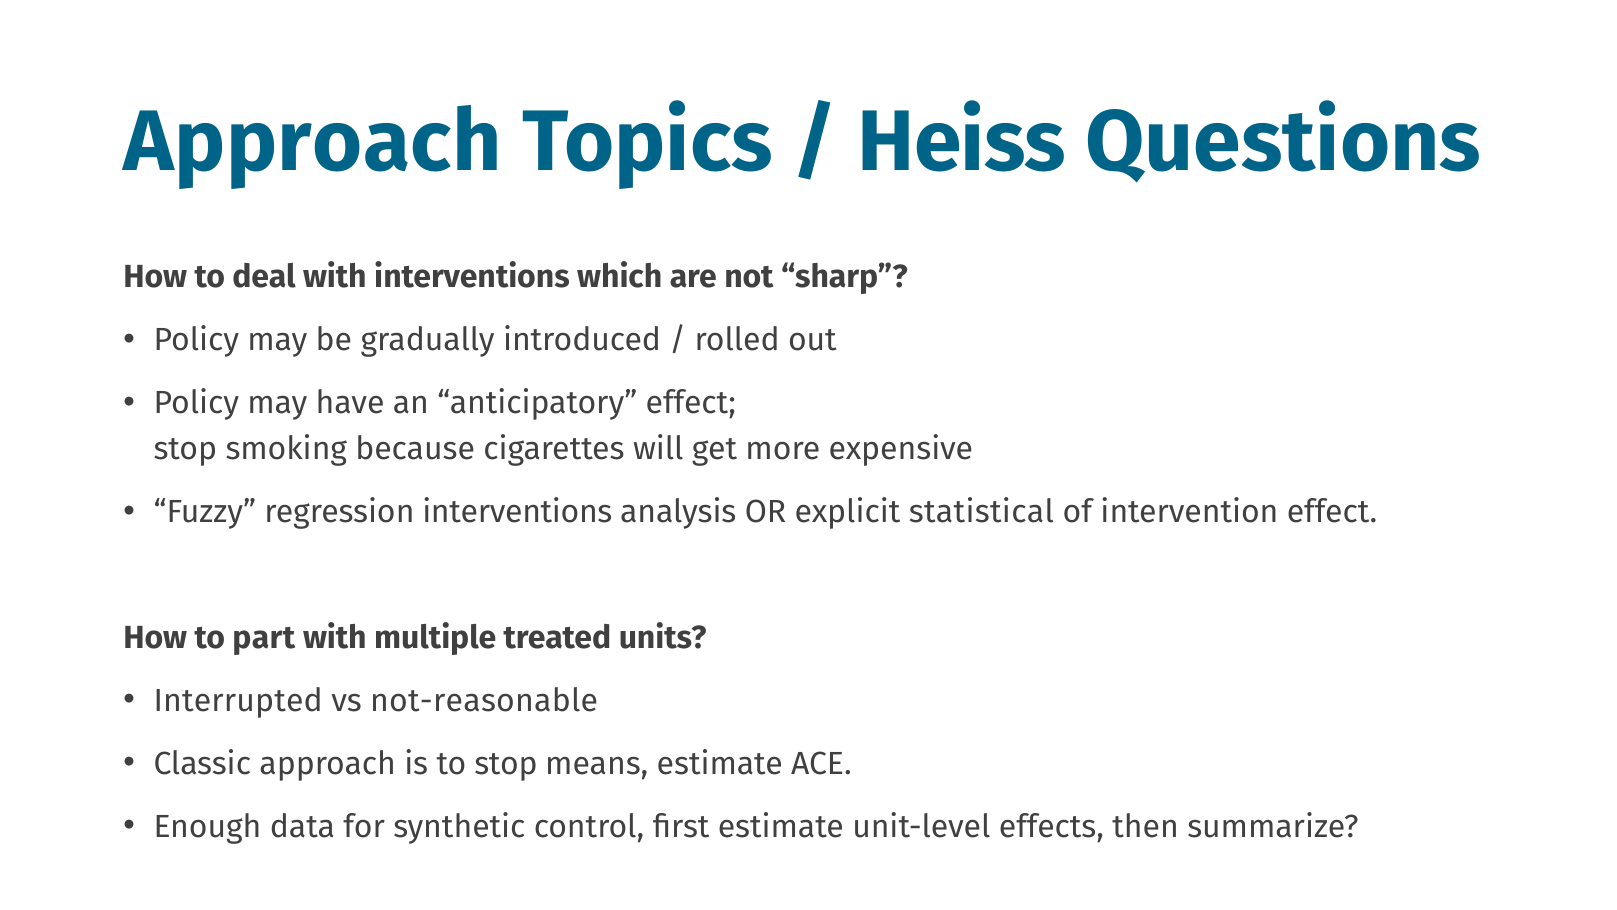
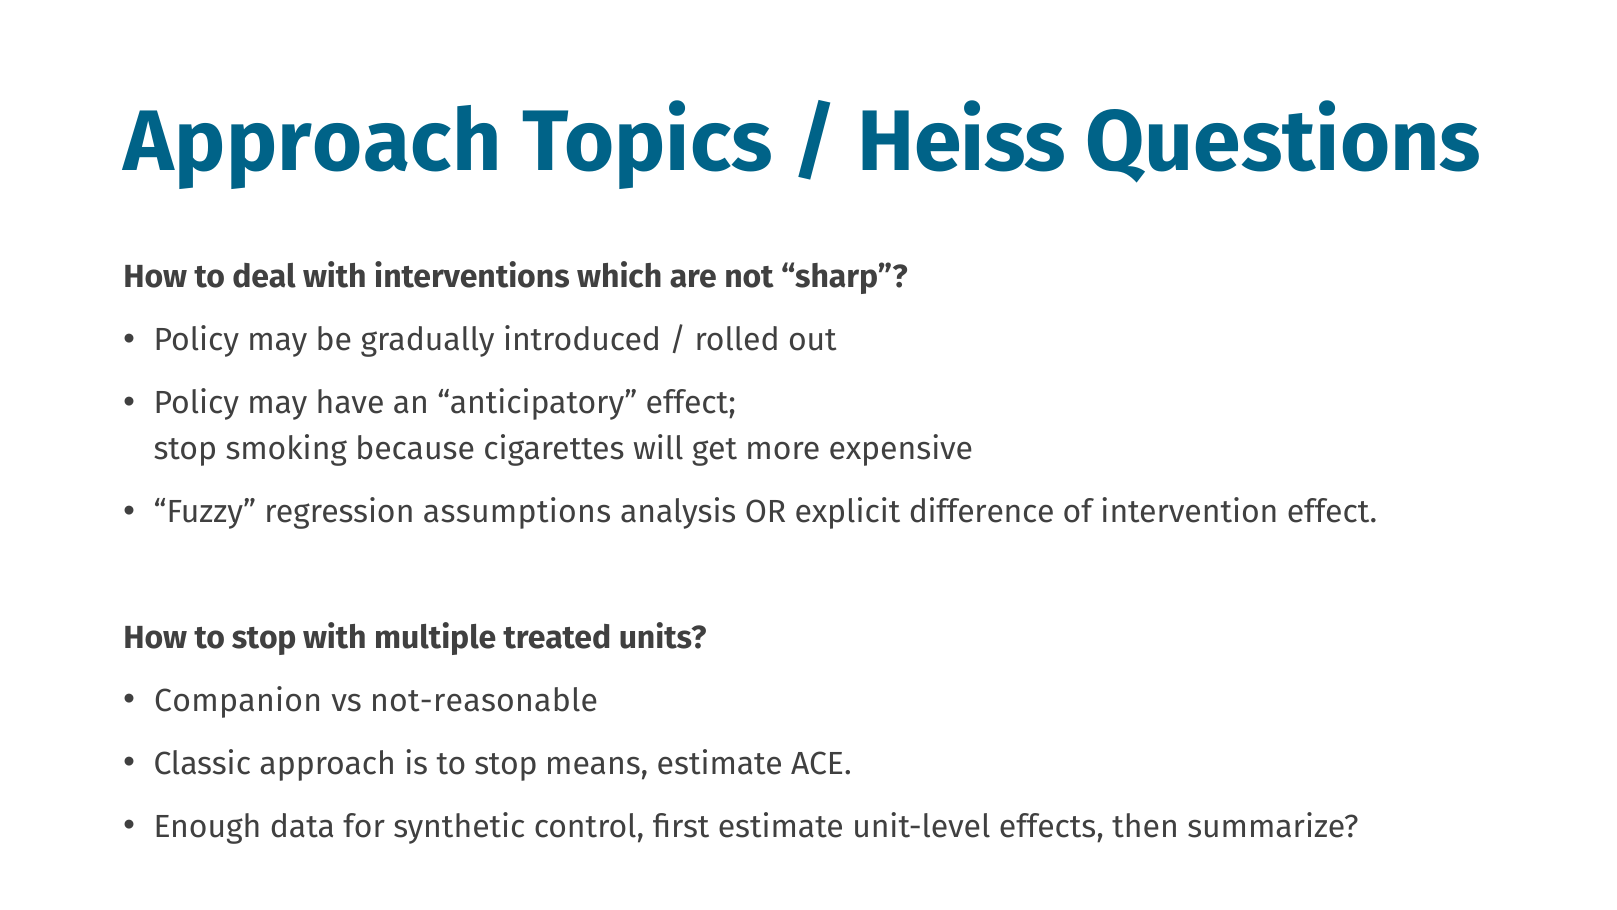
regression interventions: interventions -> assumptions
statistical: statistical -> difference
How to part: part -> stop
Interrupted: Interrupted -> Companion
